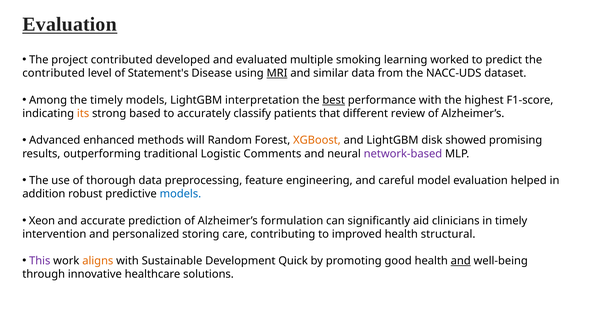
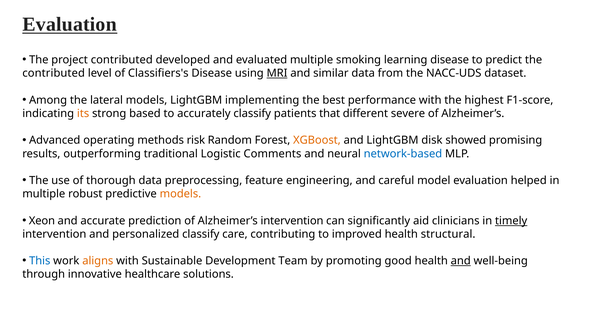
learning worked: worked -> disease
Statement's: Statement's -> Classifiers's
the timely: timely -> lateral
interpretation: interpretation -> implementing
best underline: present -> none
review: review -> severe
enhanced: enhanced -> operating
will: will -> risk
network-based colour: purple -> blue
addition at (44, 194): addition -> multiple
models at (180, 194) colour: blue -> orange
Alzheimer’s formulation: formulation -> intervention
timely at (511, 220) underline: none -> present
personalized storing: storing -> classify
This colour: purple -> blue
Quick: Quick -> Team
